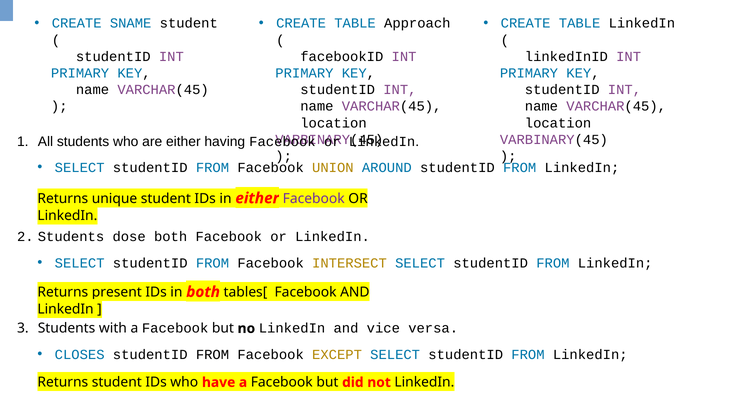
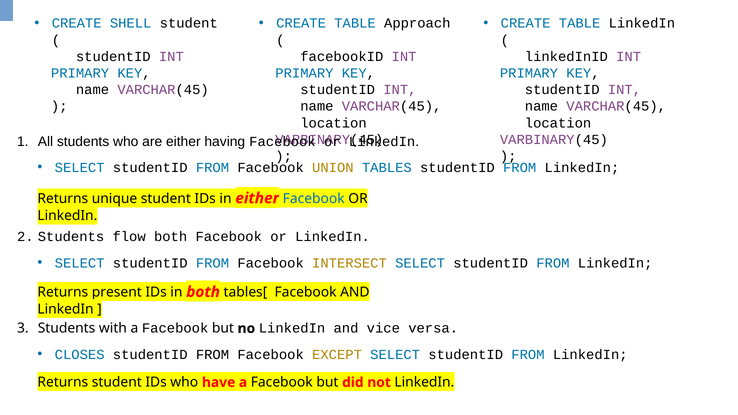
SNAME: SNAME -> SHELL
AROUND: AROUND -> TABLES
Facebook at (314, 199) colour: purple -> blue
dose: dose -> flow
